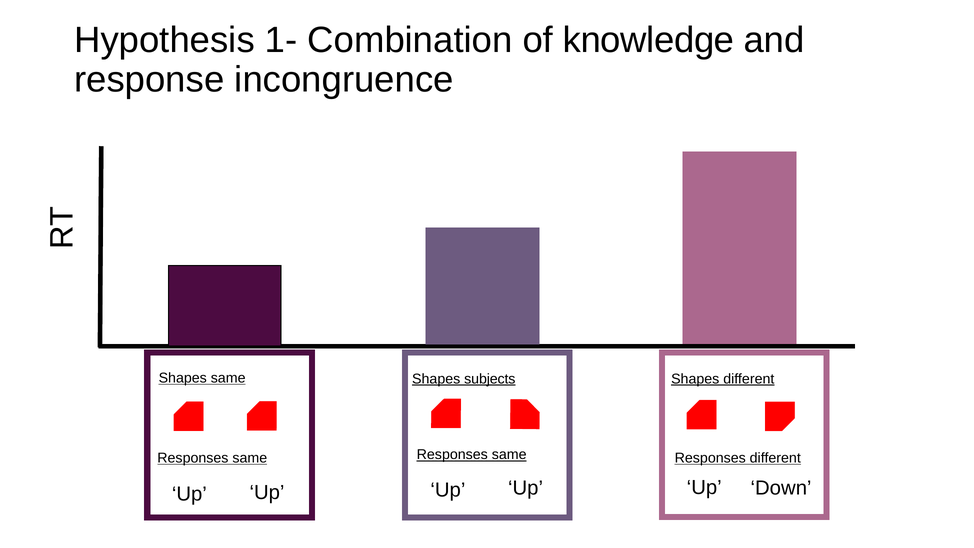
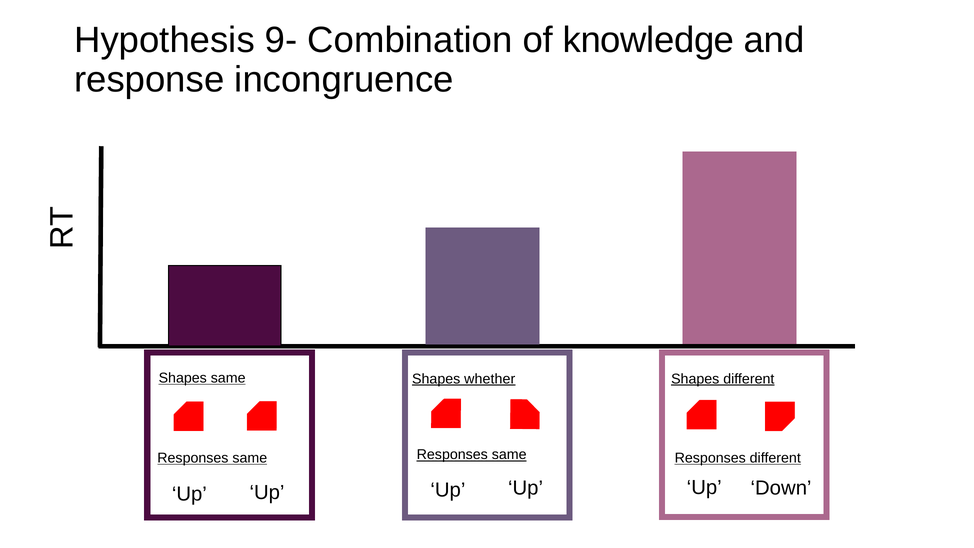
1-: 1- -> 9-
subjects: subjects -> whether
